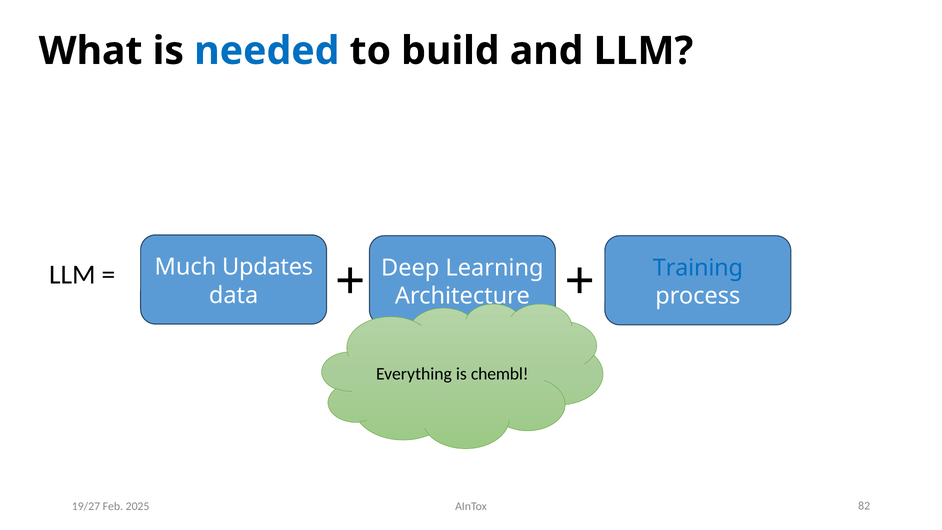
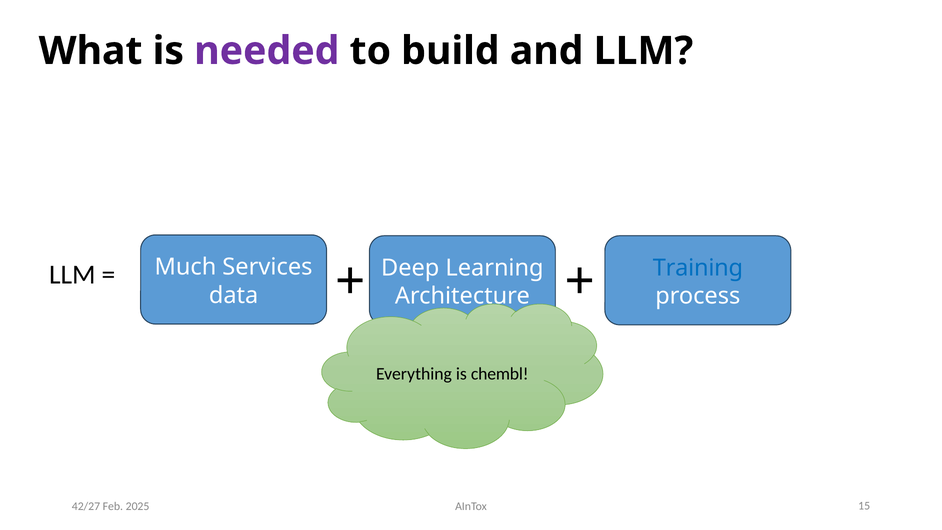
needed colour: blue -> purple
Updates: Updates -> Services
19/27: 19/27 -> 42/27
82: 82 -> 15
